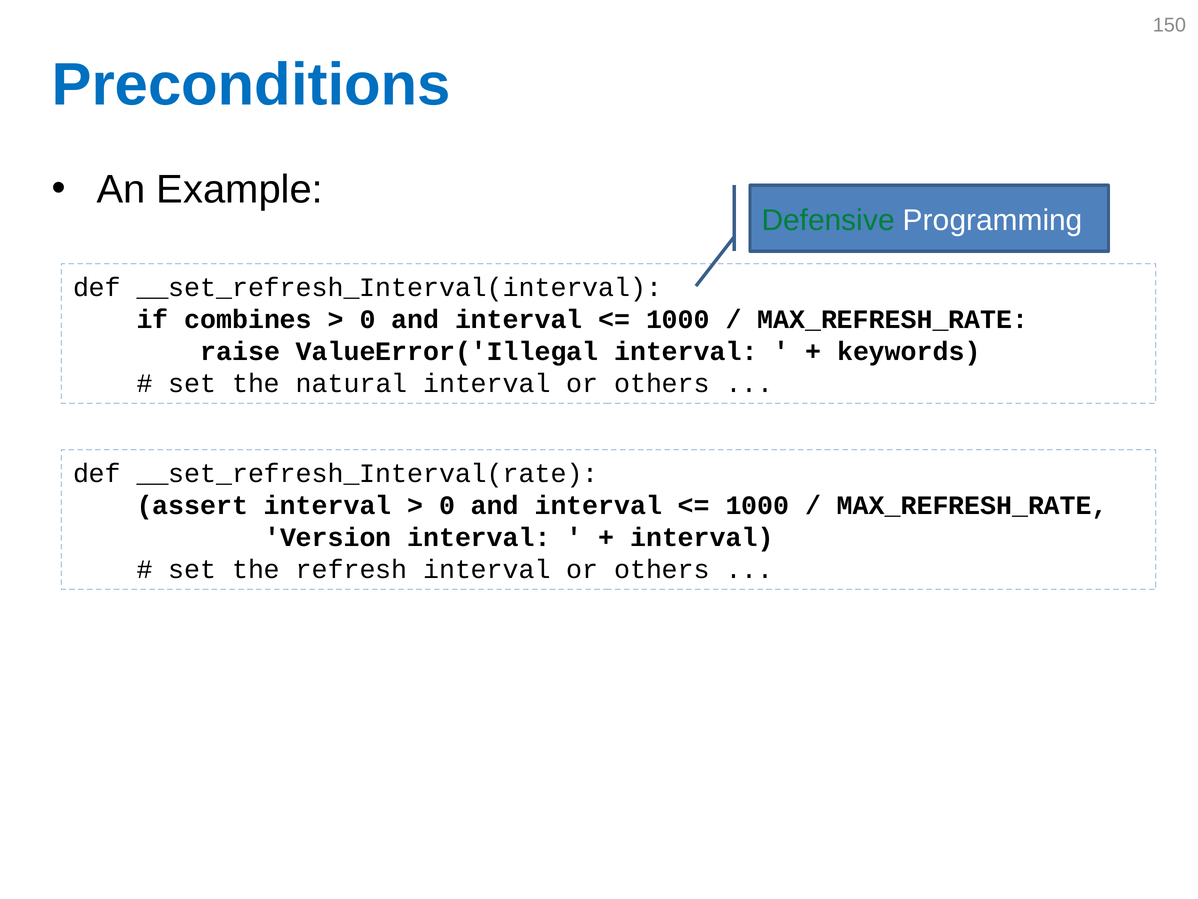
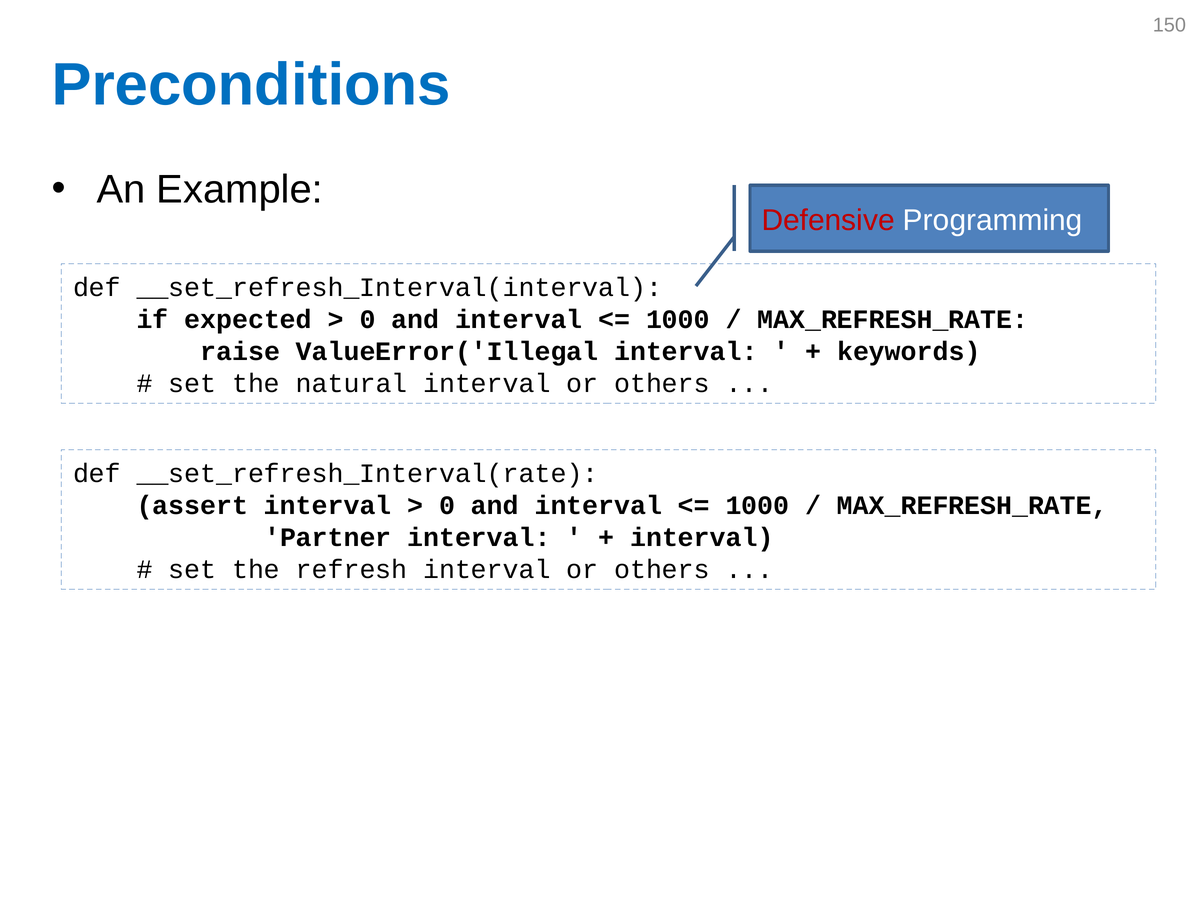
Defensive colour: green -> red
combines: combines -> expected
Version: Version -> Partner
